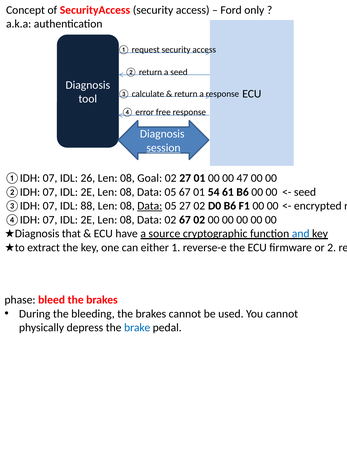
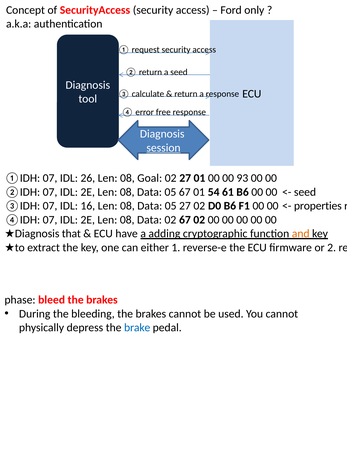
47: 47 -> 93
88: 88 -> 16
Data at (150, 206) underline: present -> none
encrypted: encrypted -> properties
source: source -> adding
and colour: blue -> orange
